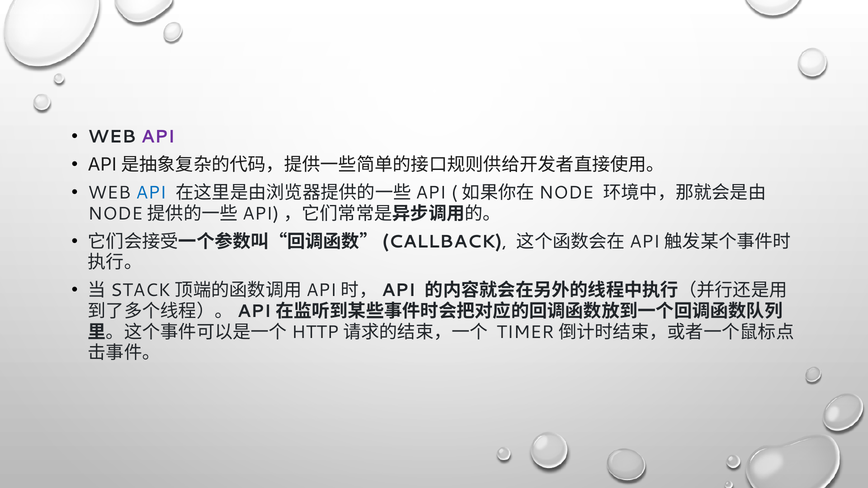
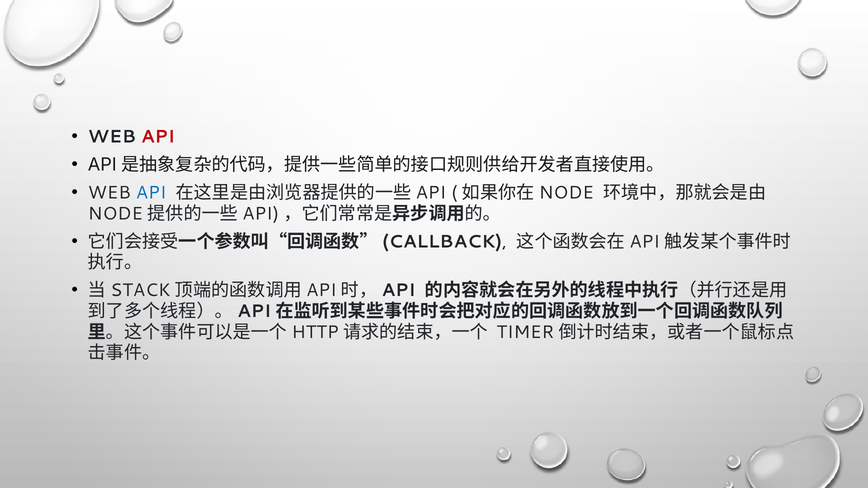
API at (158, 137) colour: purple -> red
